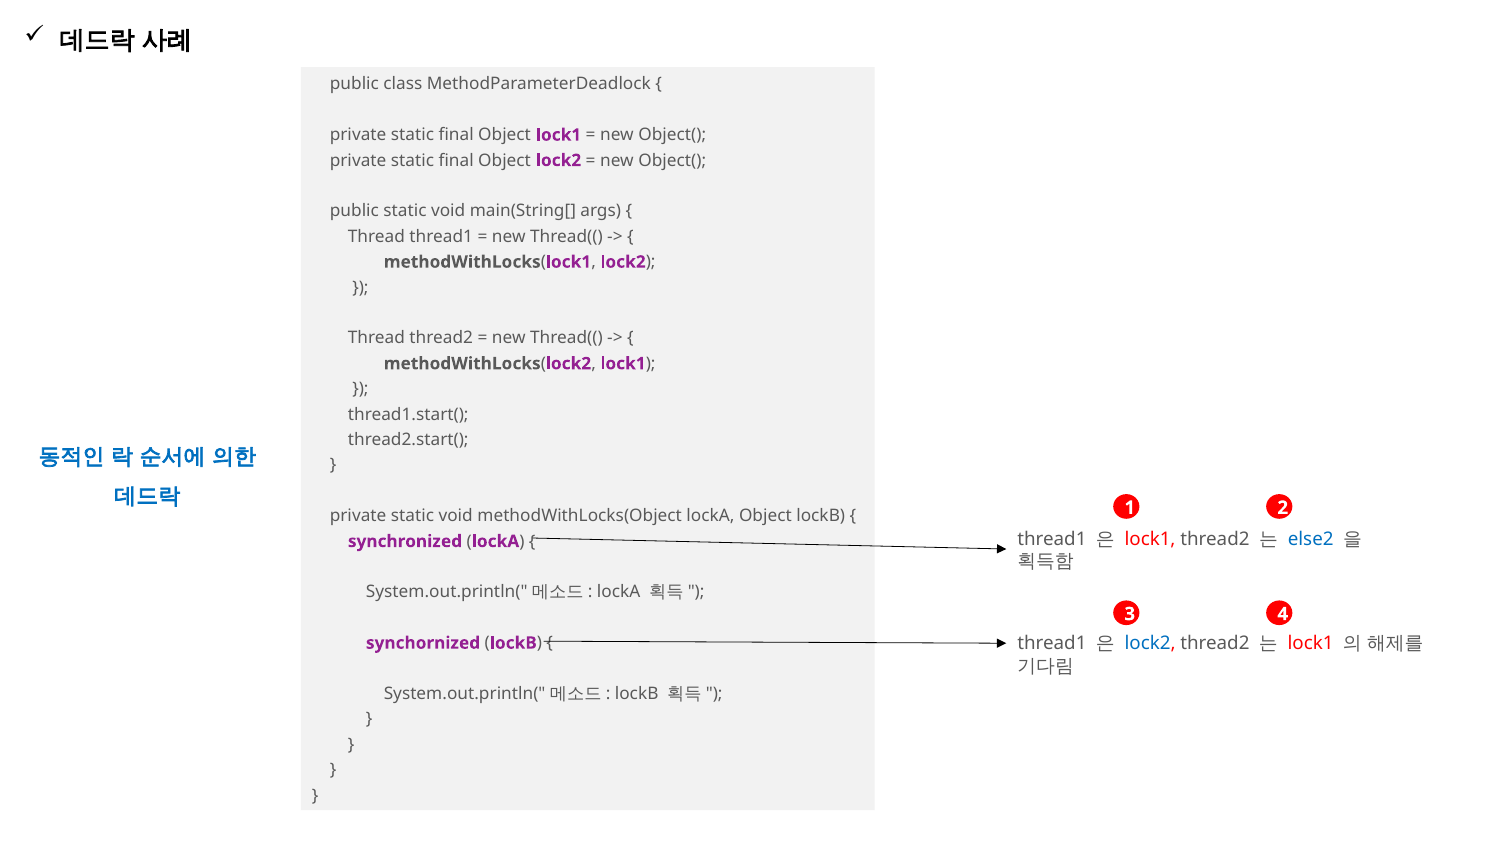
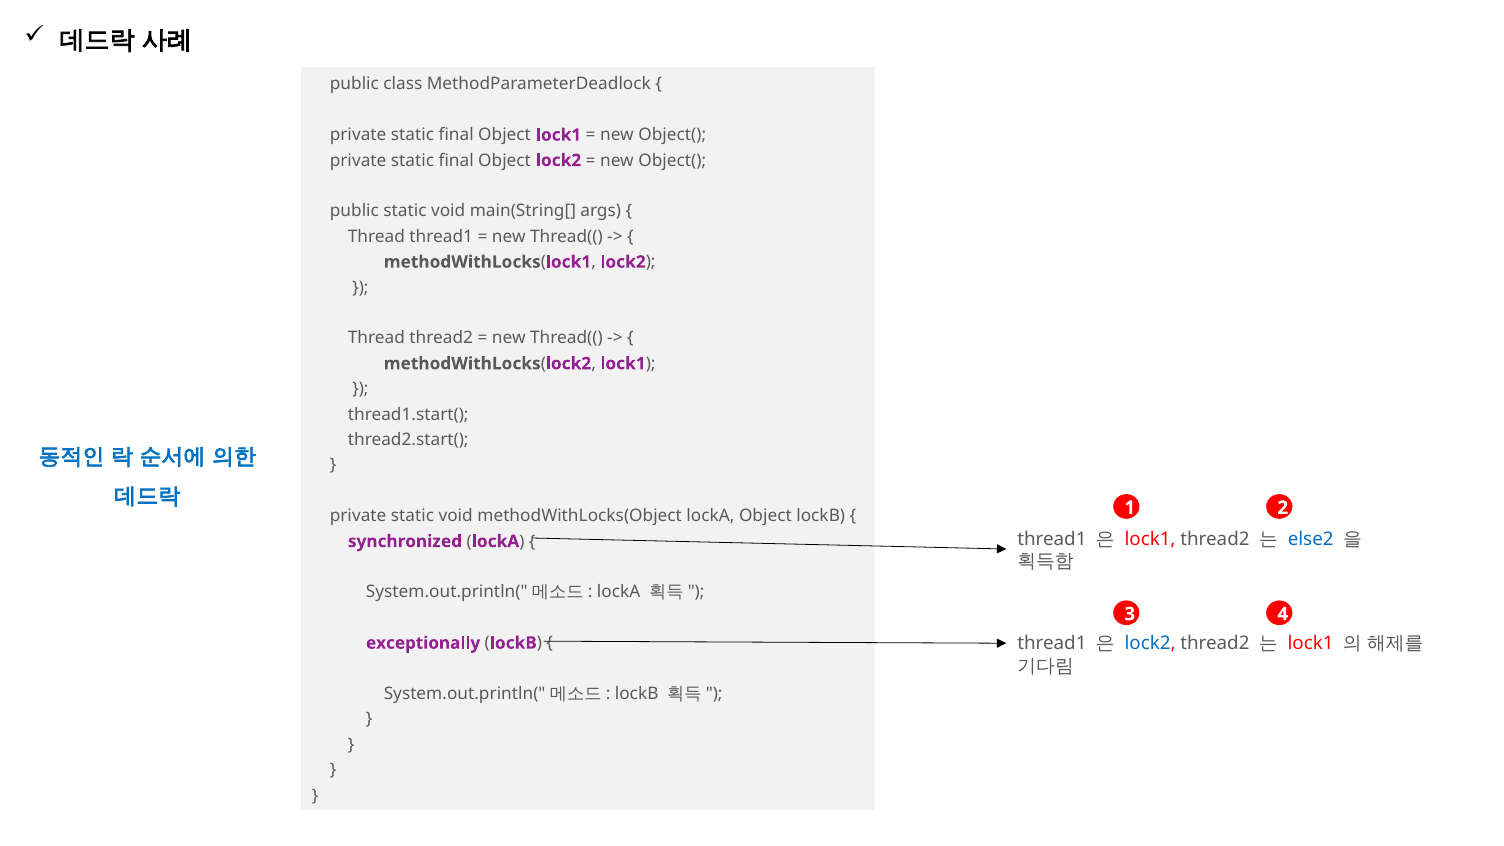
synchornized: synchornized -> exceptionally
